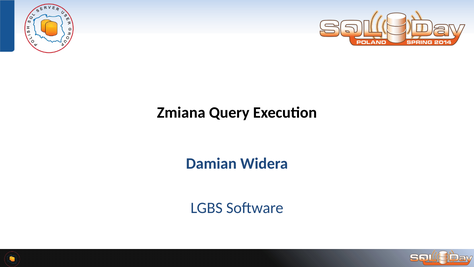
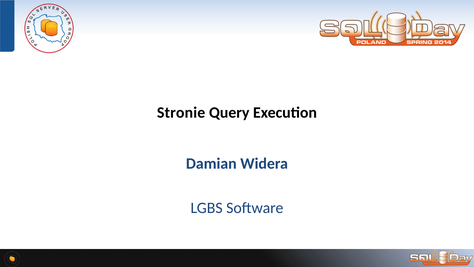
Zmiana: Zmiana -> Stronie
